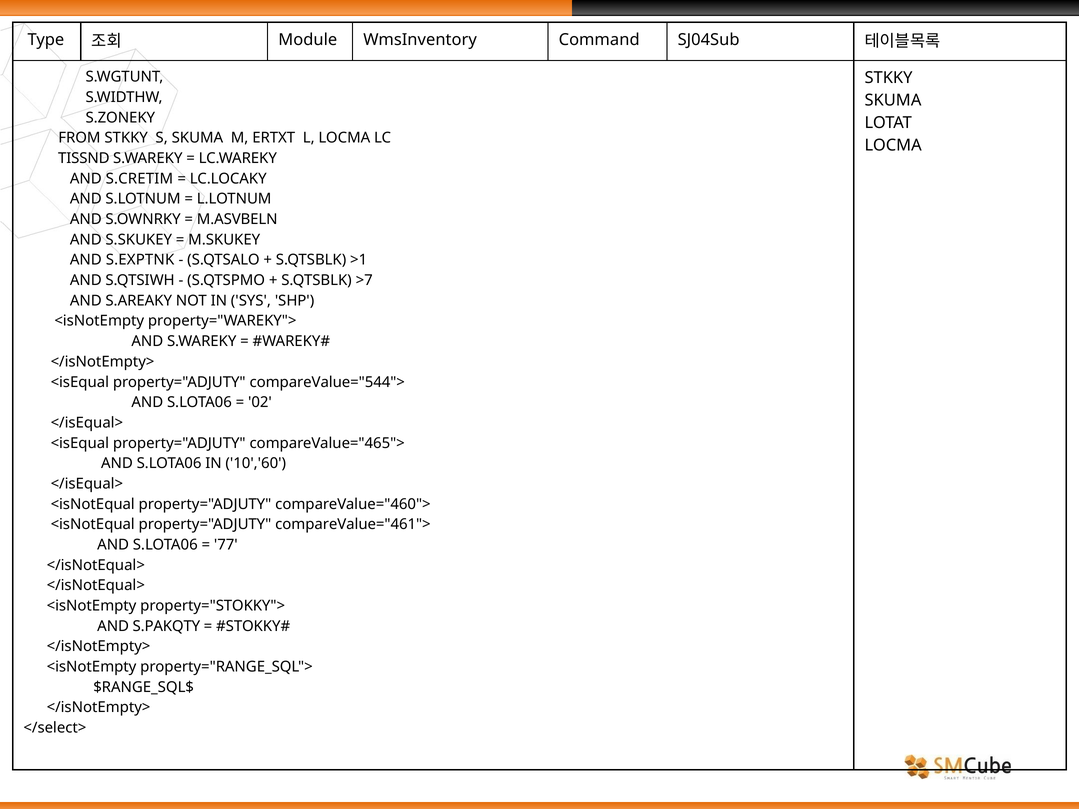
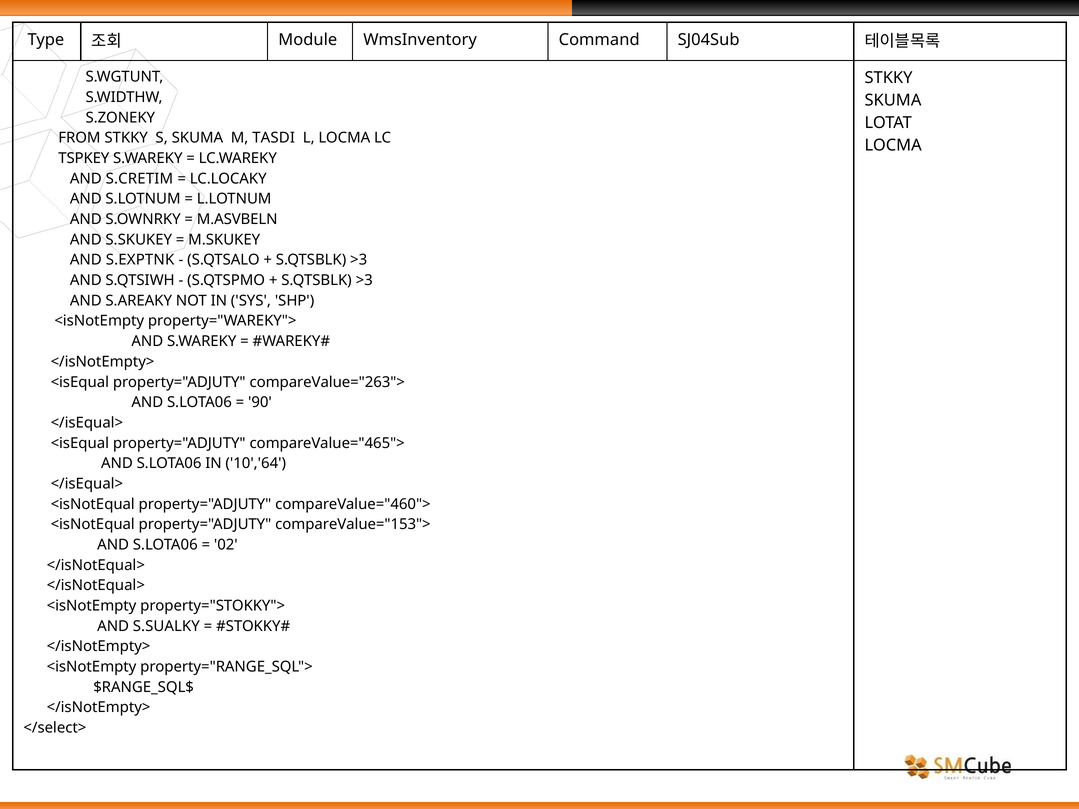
ERTXT: ERTXT -> TASDI
TISSND: TISSND -> TSPKEY
>1 at (359, 260): >1 -> >3
>7 at (364, 280): >7 -> >3
compareValue="544">: compareValue="544"> -> compareValue="263">
02: 02 -> 90
10','60: 10','60 -> 10','64
compareValue="461">: compareValue="461"> -> compareValue="153">
77: 77 -> 02
S.PAKQTY: S.PAKQTY -> S.SUALKY
